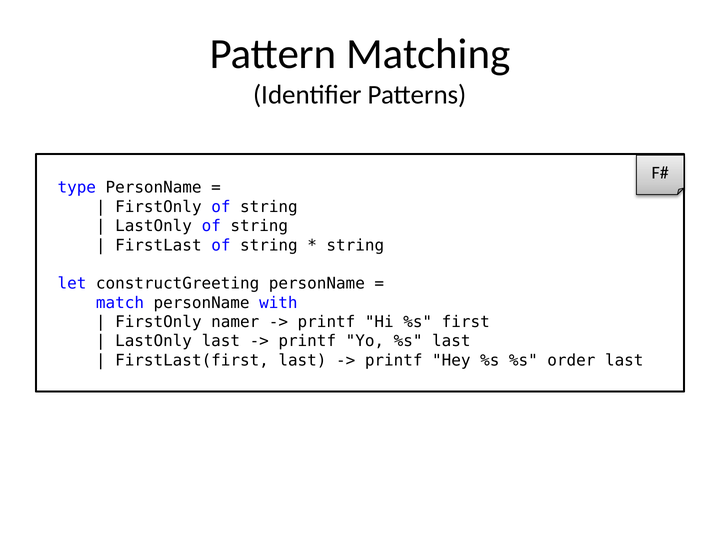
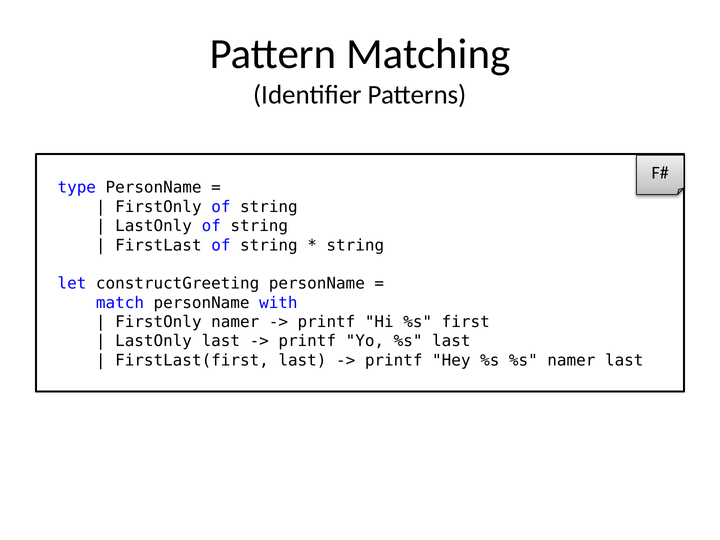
%s order: order -> namer
